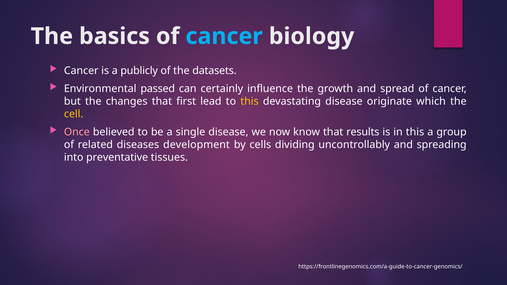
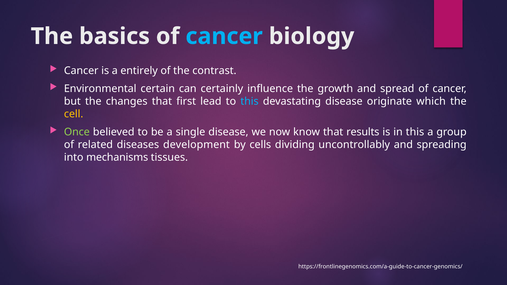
publicly: publicly -> entirely
datasets: datasets -> contrast
passed: passed -> certain
this at (250, 101) colour: yellow -> light blue
Once colour: pink -> light green
preventative: preventative -> mechanisms
